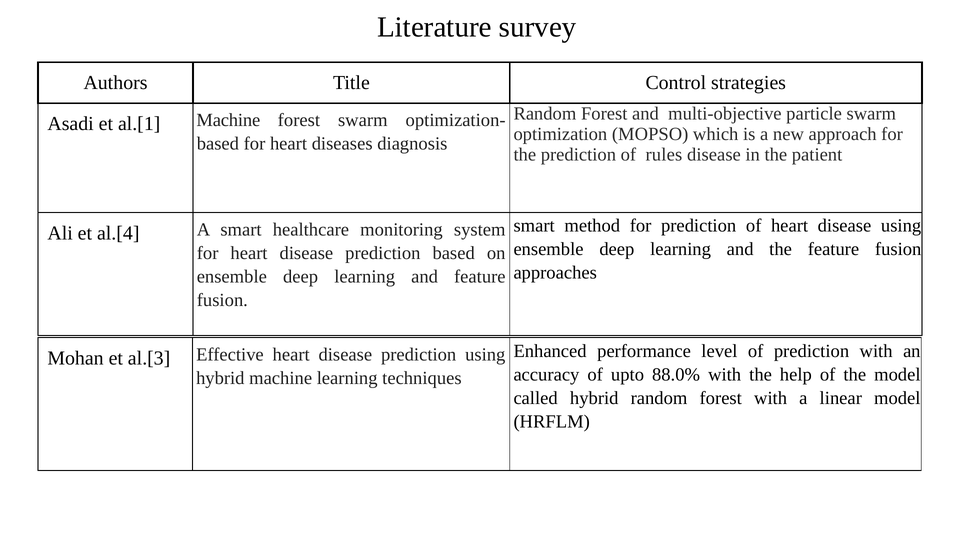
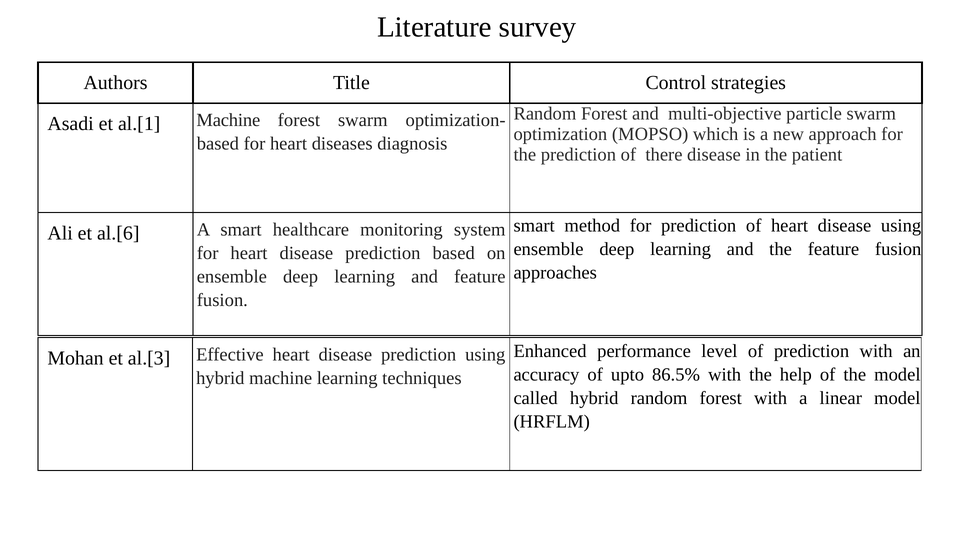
rules: rules -> there
al.[4: al.[4 -> al.[6
88.0%: 88.0% -> 86.5%
